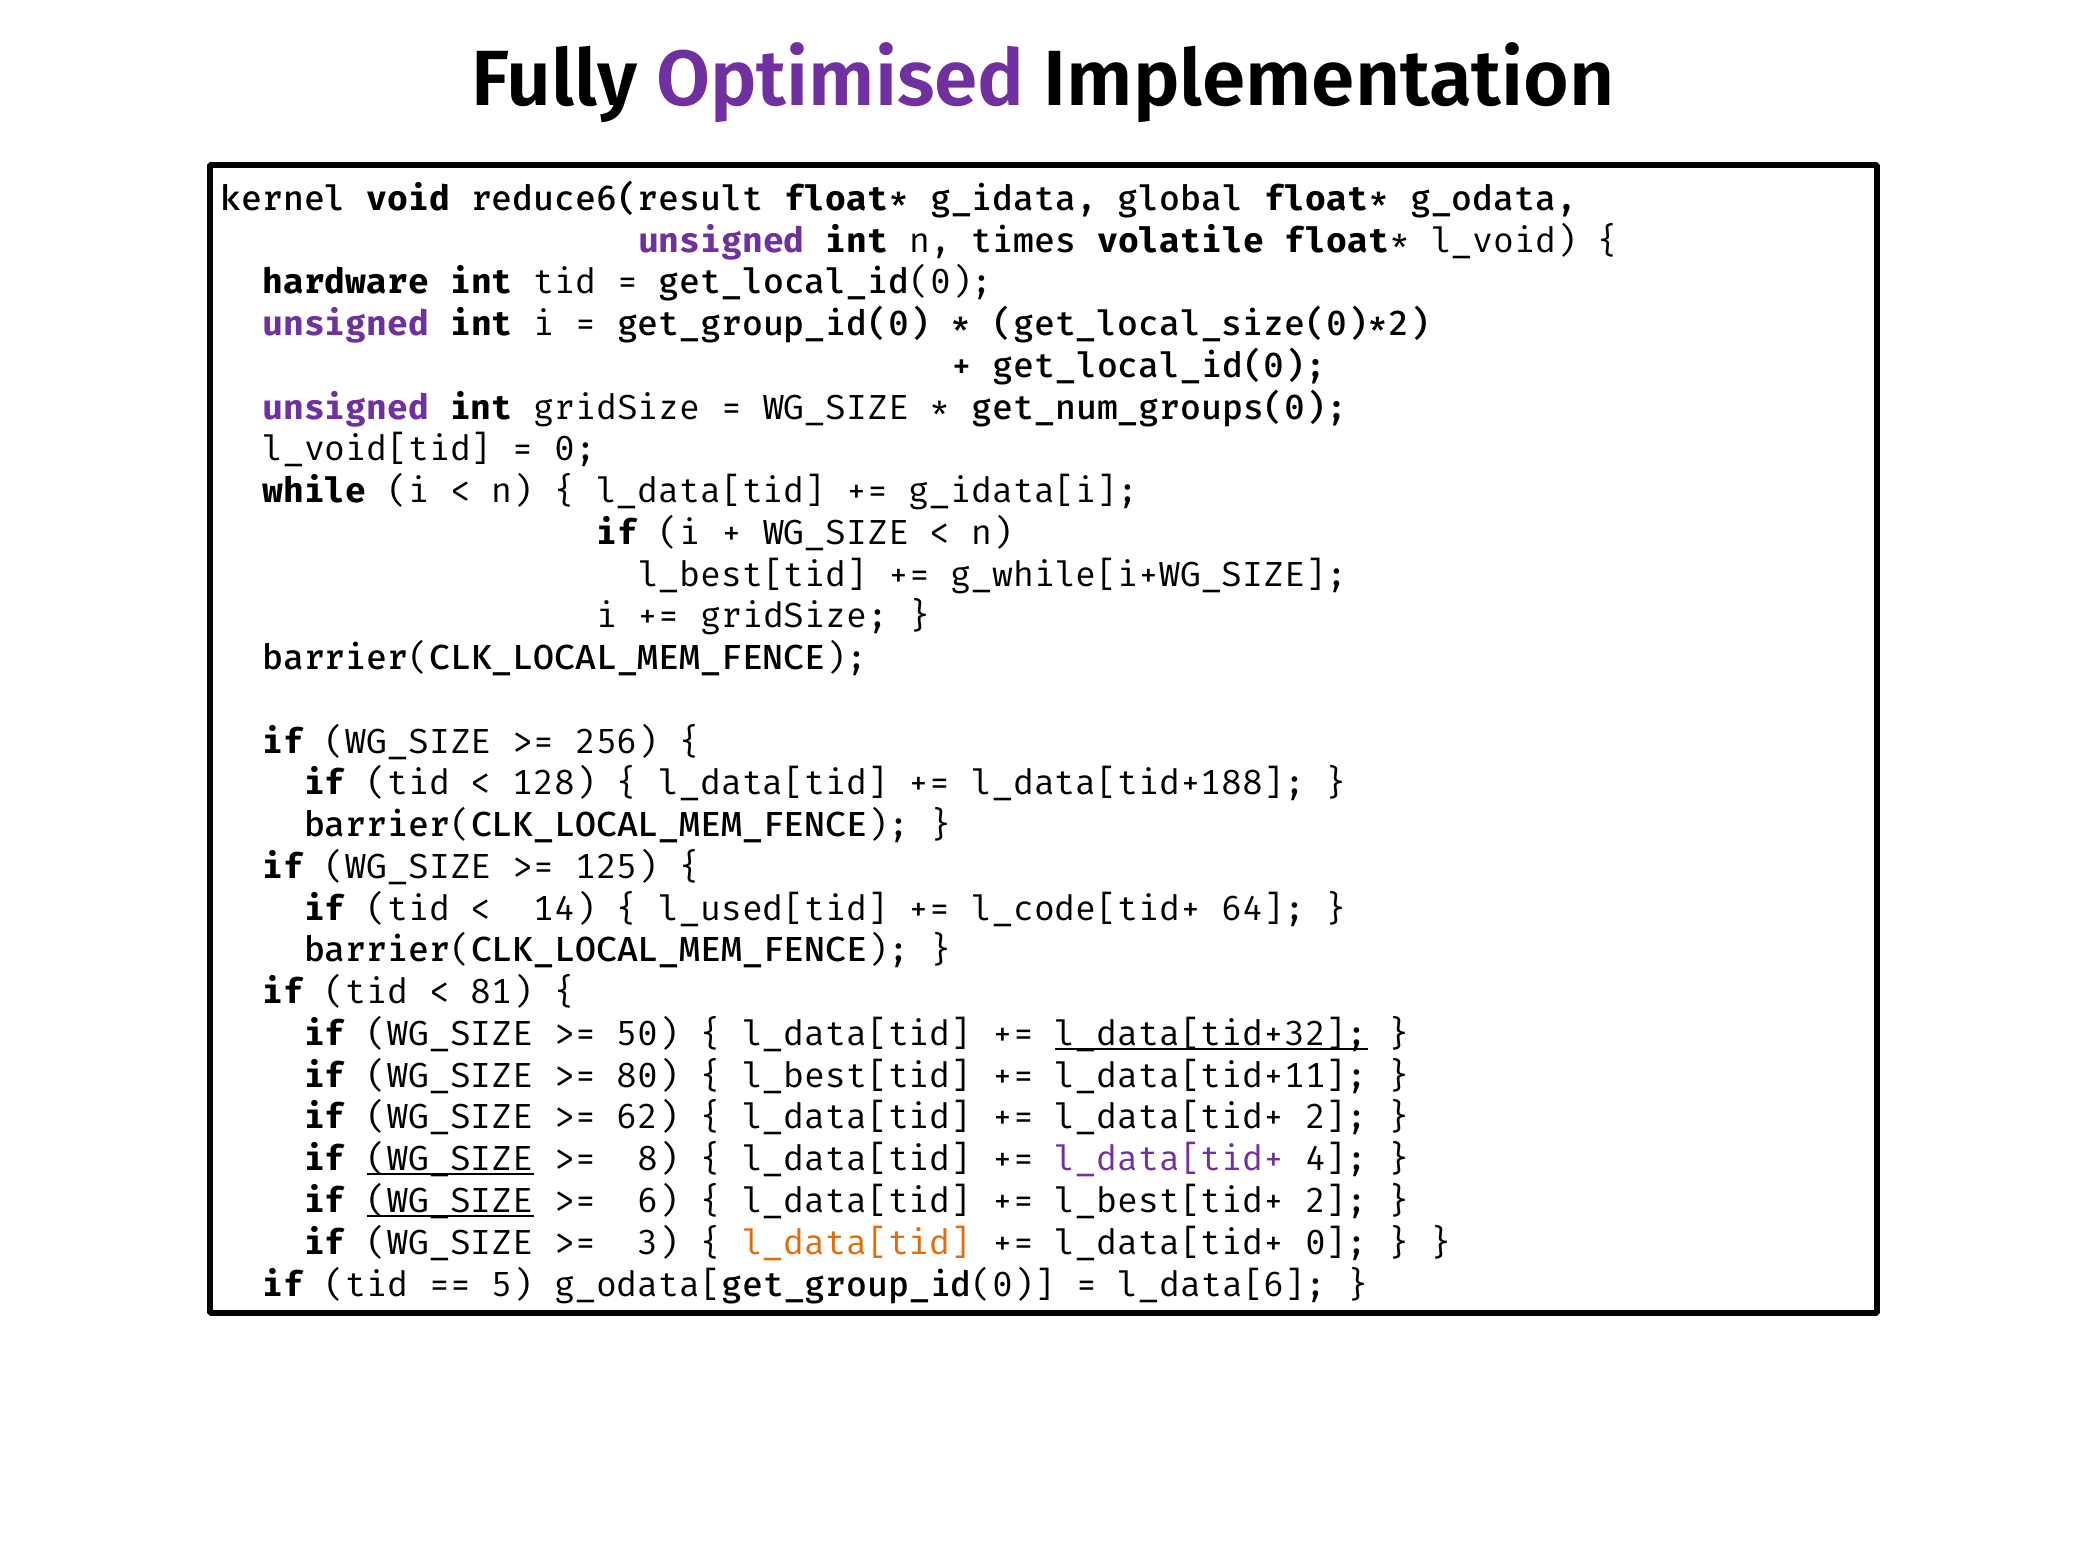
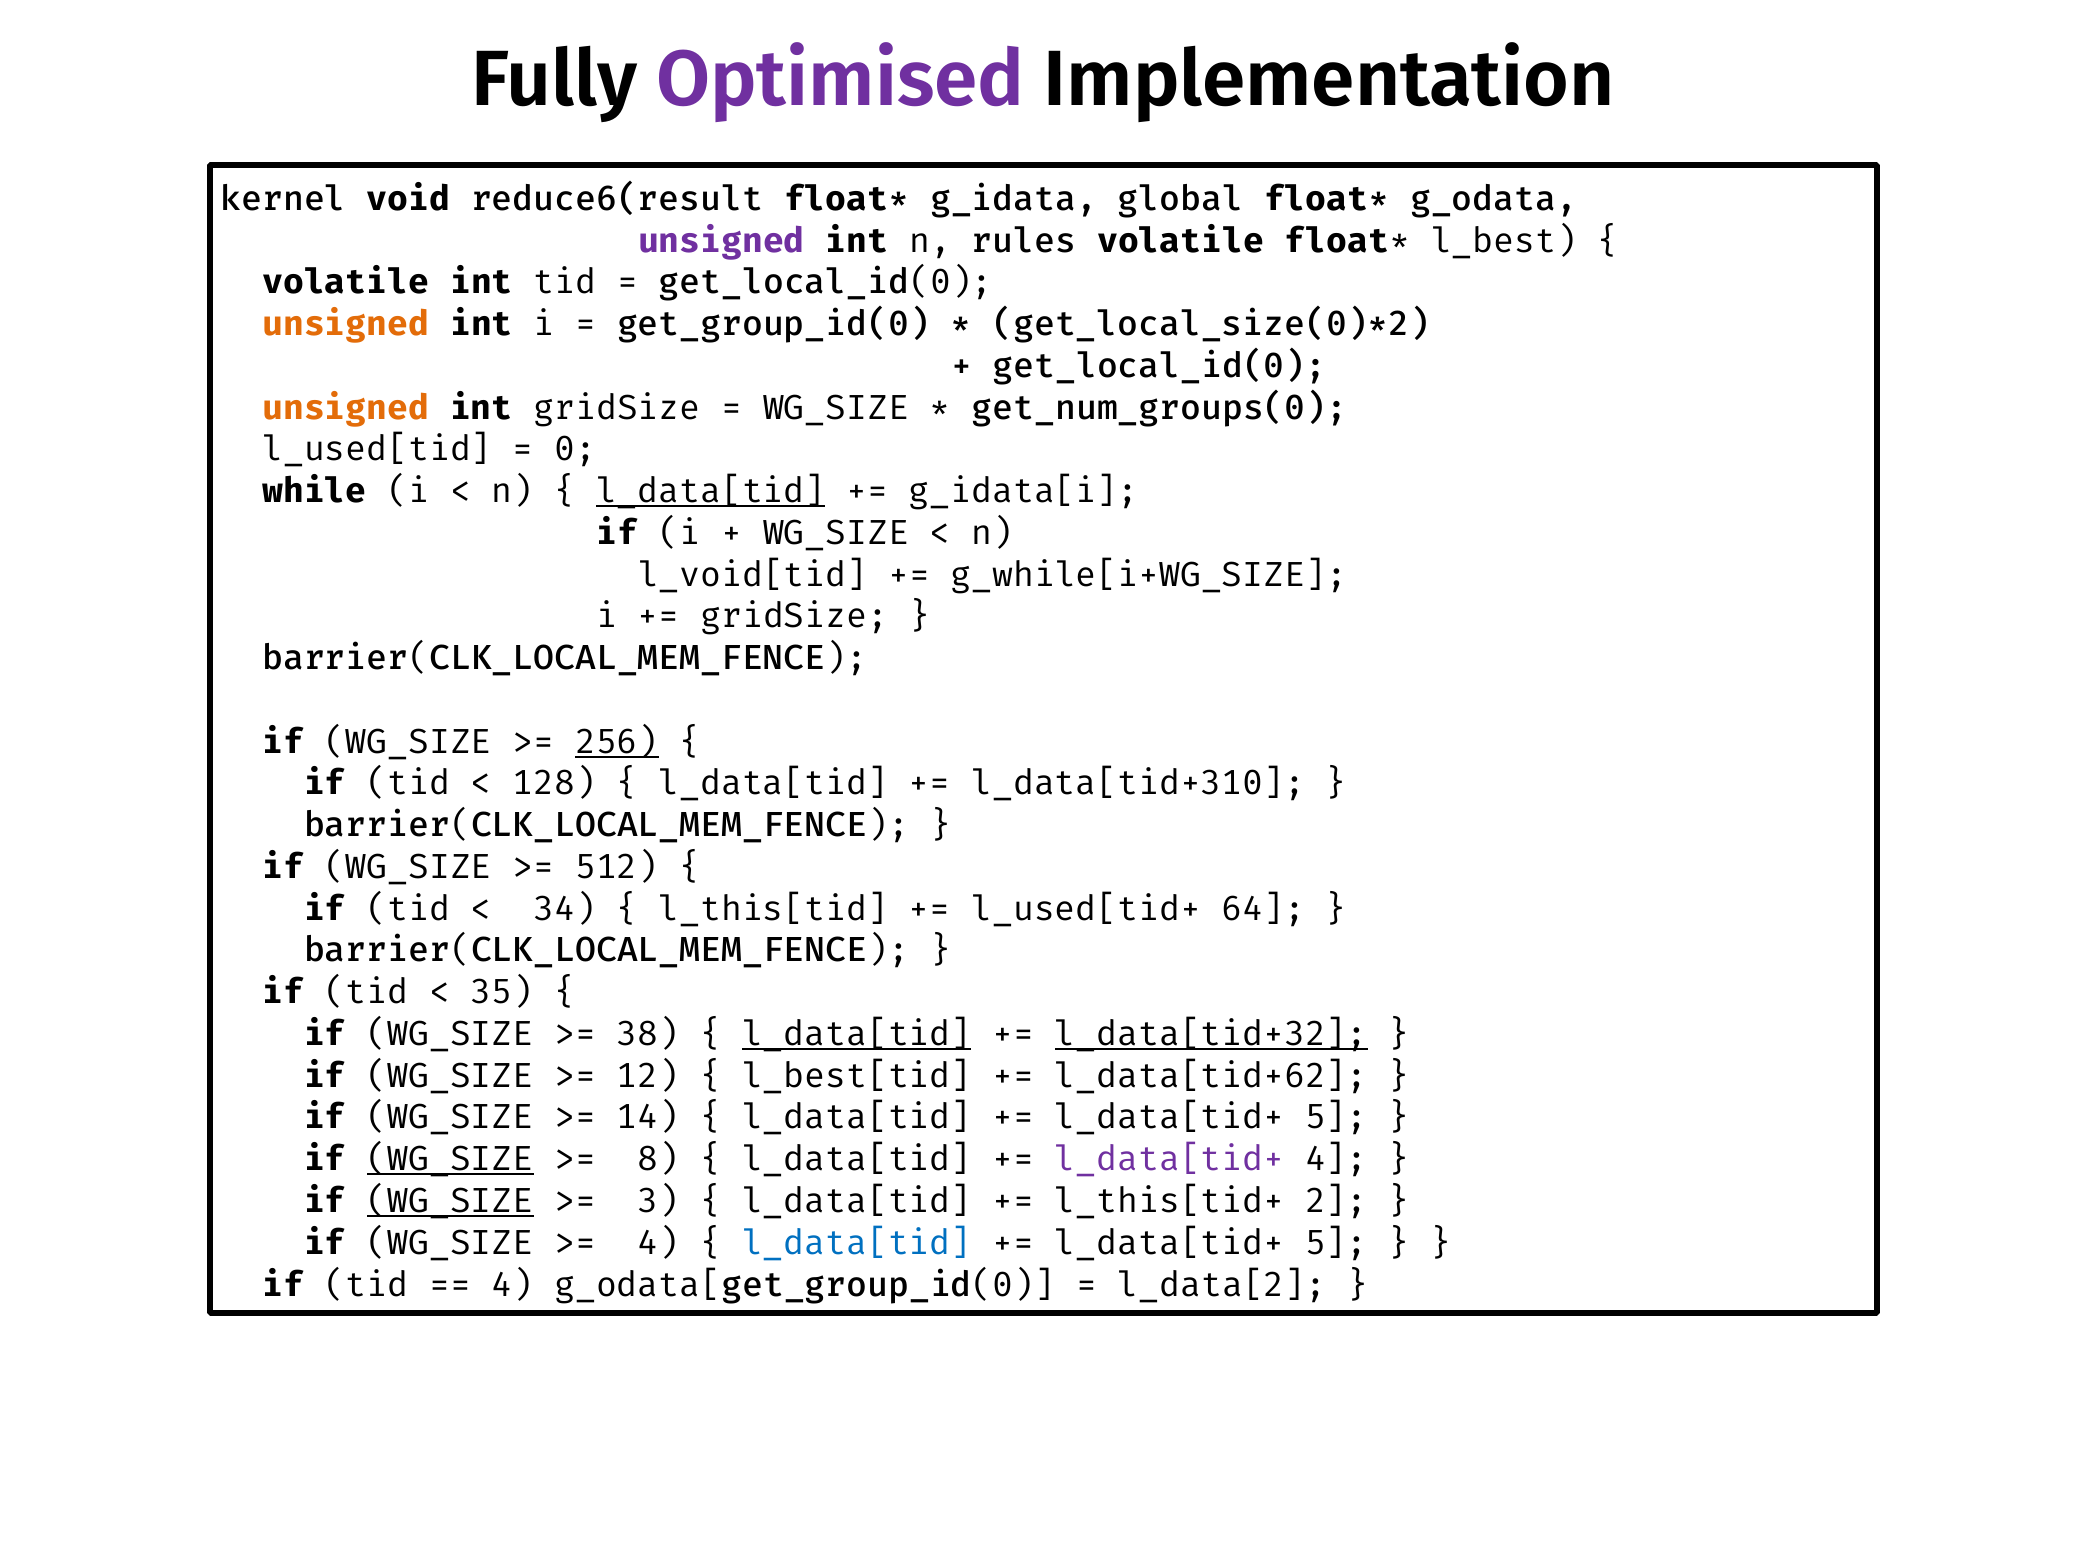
times: times -> rules
l_void: l_void -> l_best
hardware at (346, 282): hardware -> volatile
unsigned at (346, 324) colour: purple -> orange
unsigned at (346, 407) colour: purple -> orange
l_void[tid: l_void[tid -> l_used[tid
l_data[tid at (711, 491) underline: none -> present
l_best[tid at (753, 574): l_best[tid -> l_void[tid
256 underline: none -> present
l_data[tid+188: l_data[tid+188 -> l_data[tid+310
125: 125 -> 512
14: 14 -> 34
l_used[tid: l_used[tid -> l_this[tid
l_code[tid+: l_code[tid+ -> l_used[tid+
81: 81 -> 35
50: 50 -> 38
l_data[tid at (857, 1034) underline: none -> present
80: 80 -> 12
l_data[tid+11: l_data[tid+11 -> l_data[tid+62
62: 62 -> 14
2 at (1336, 1117): 2 -> 5
6: 6 -> 3
l_best[tid+: l_best[tid+ -> l_this[tid+
3 at (659, 1242): 3 -> 4
l_data[tid at (857, 1242) colour: orange -> blue
0 at (1336, 1242): 0 -> 5
5 at (513, 1284): 5 -> 4
l_data[6: l_data[6 -> l_data[2
